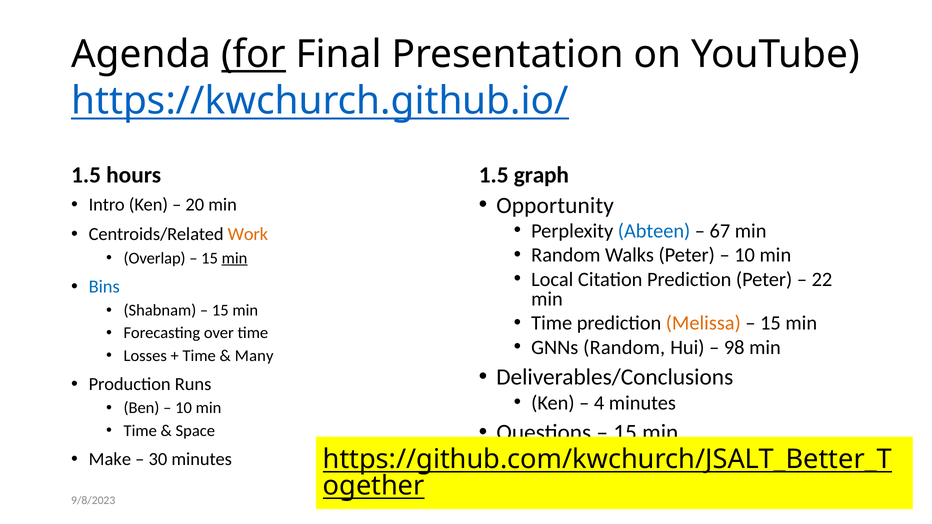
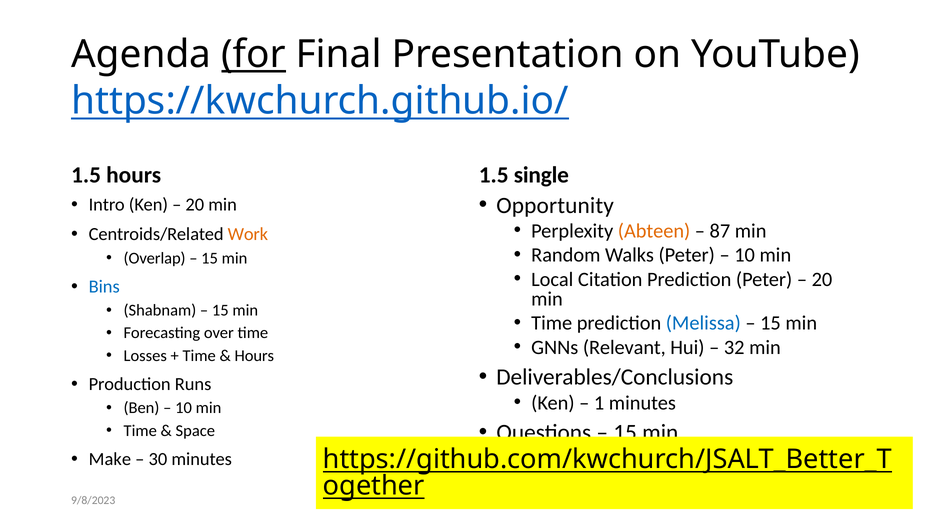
graph: graph -> single
Abteen colour: blue -> orange
67: 67 -> 87
min at (235, 258) underline: present -> none
22 at (822, 279): 22 -> 20
Melissa colour: orange -> blue
GNNs Random: Random -> Relevant
98: 98 -> 32
Many at (254, 356): Many -> Hours
4: 4 -> 1
